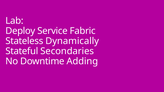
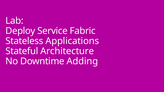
Dynamically: Dynamically -> Applications
Secondaries: Secondaries -> Architecture
